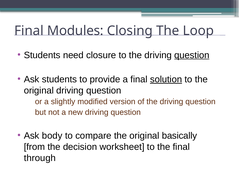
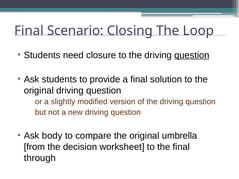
Modules: Modules -> Scenario
solution underline: present -> none
basically: basically -> umbrella
